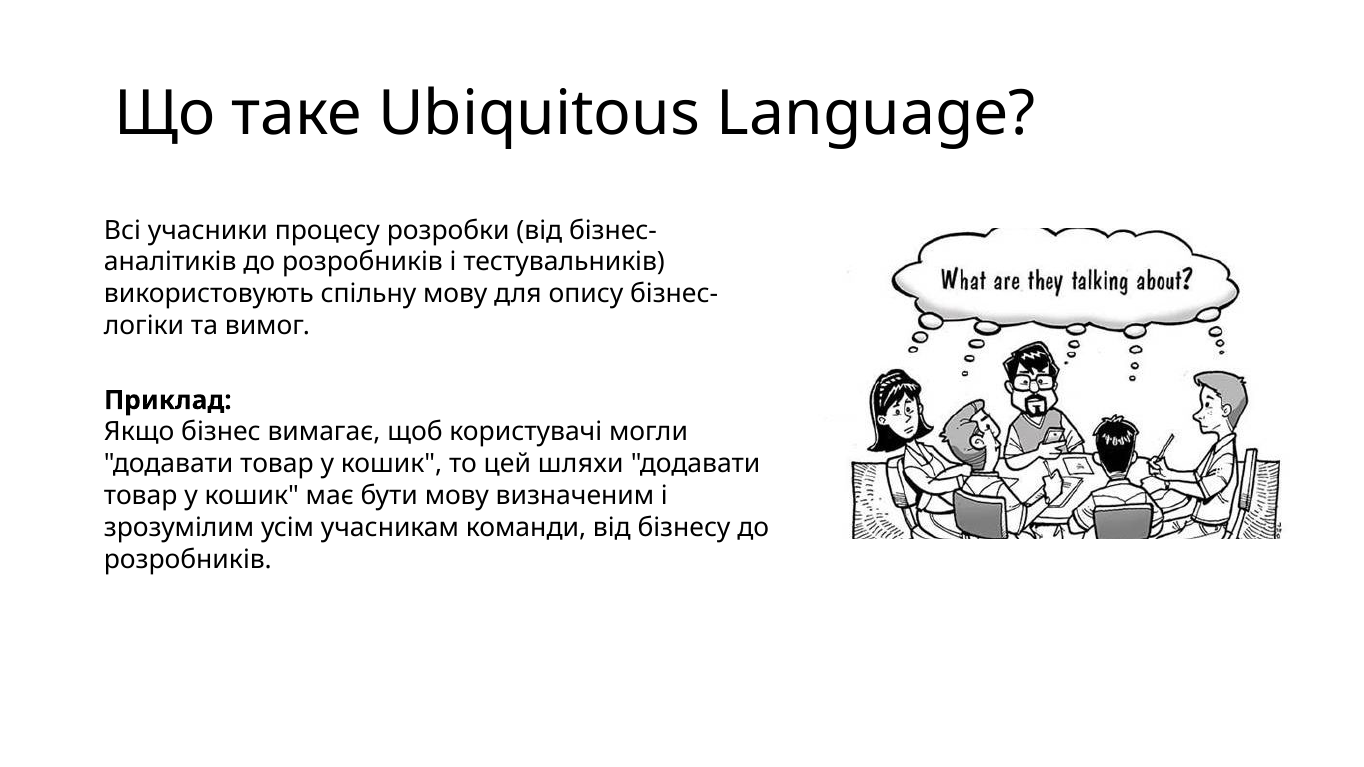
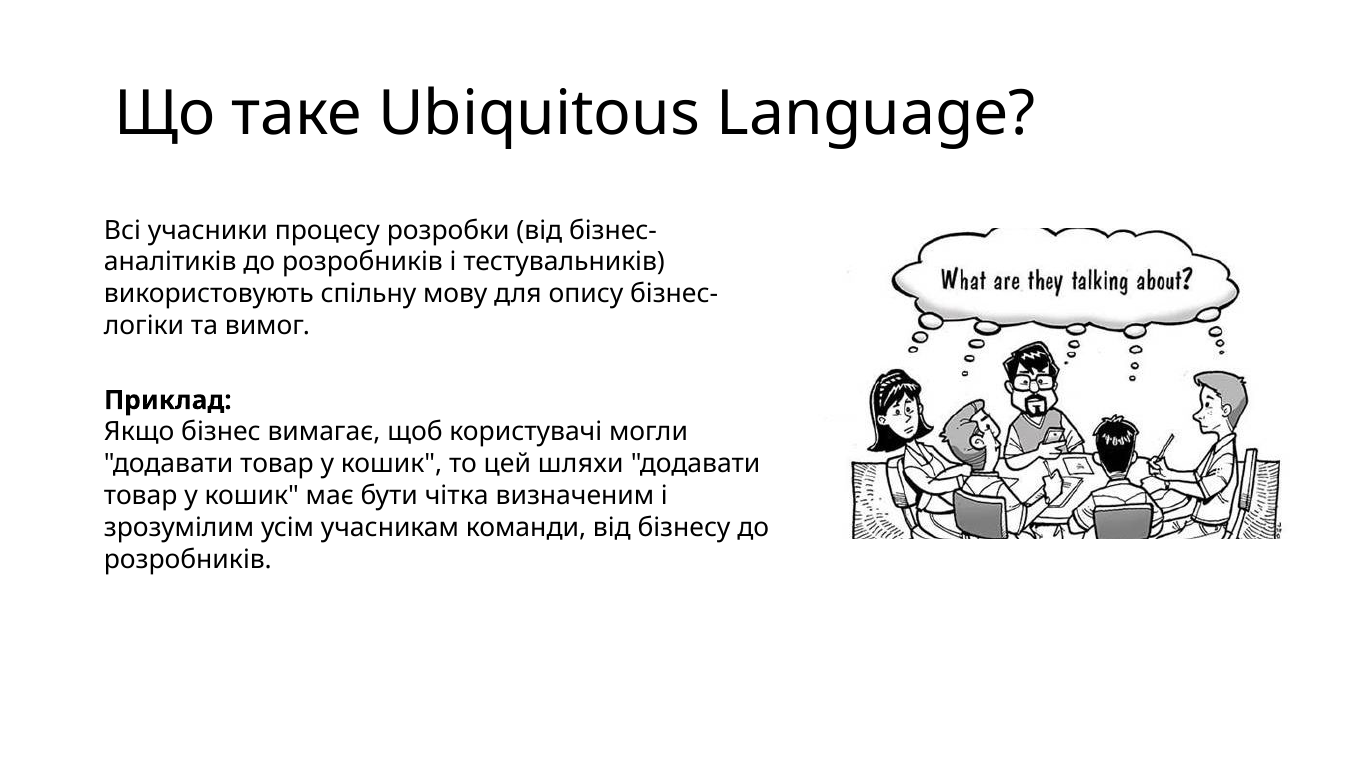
бути мову: мову -> чітка
